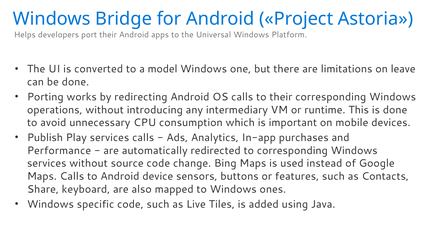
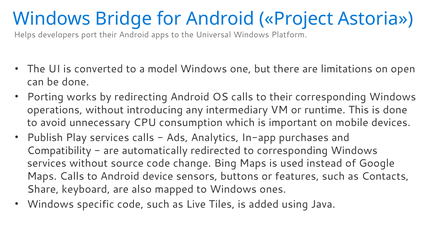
leave: leave -> open
Performance: Performance -> Compatibility
